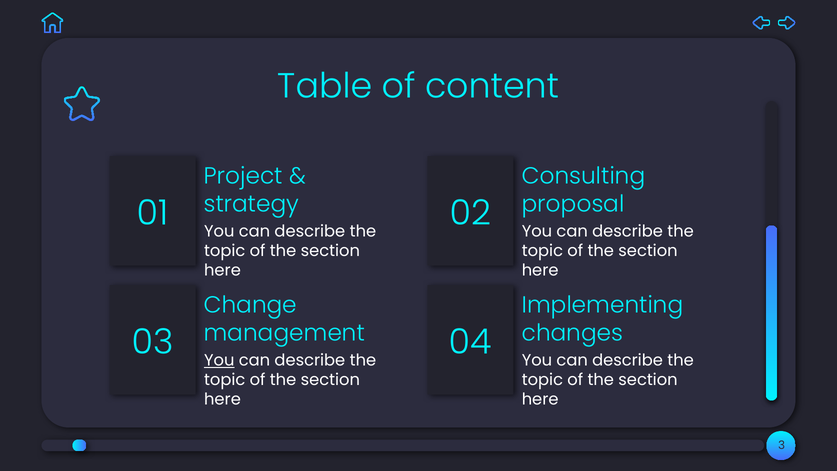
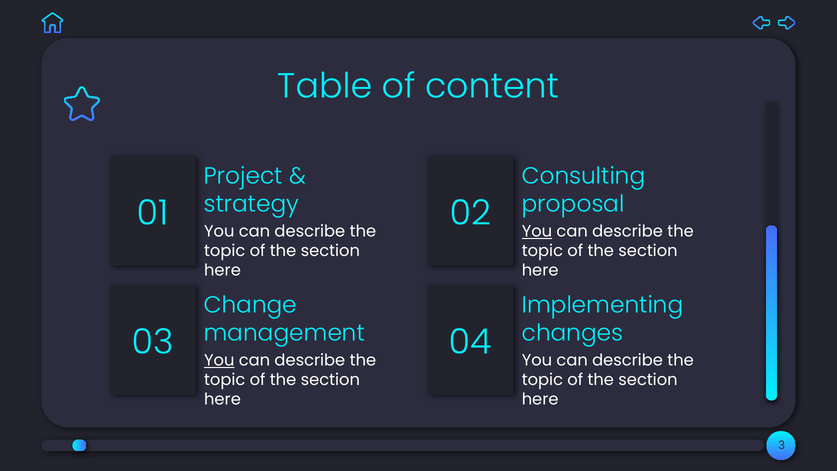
You at (537, 231) underline: none -> present
